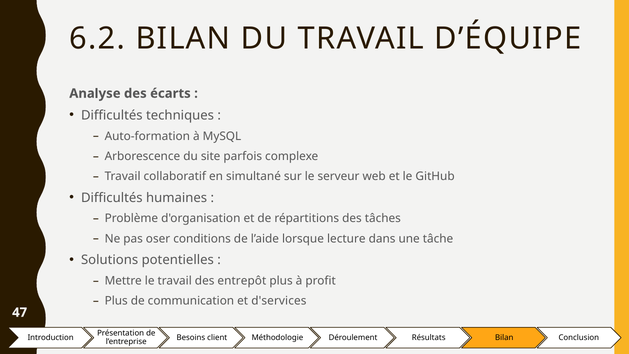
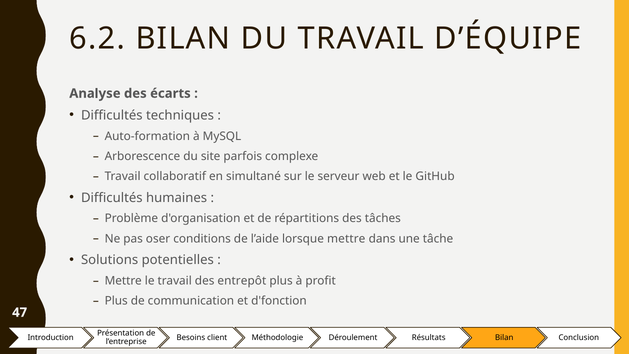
lorsque lecture: lecture -> mettre
d'services: d'services -> d'fonction
